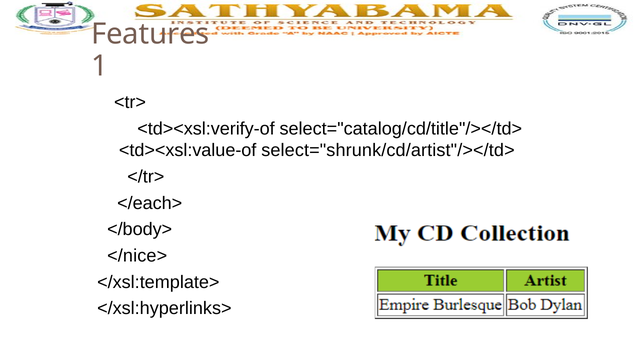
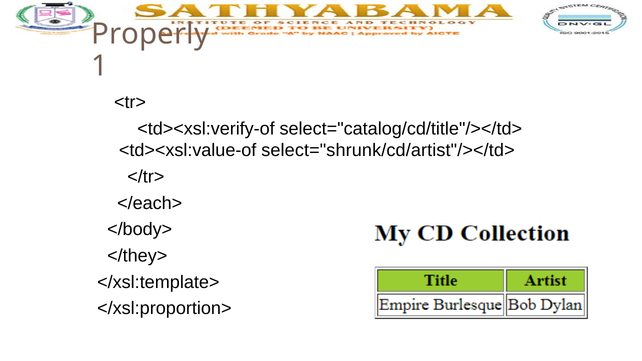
Features: Features -> Properly
</nice>: </nice> -> </they>
</xsl:hyperlinks>: </xsl:hyperlinks> -> </xsl:proportion>
